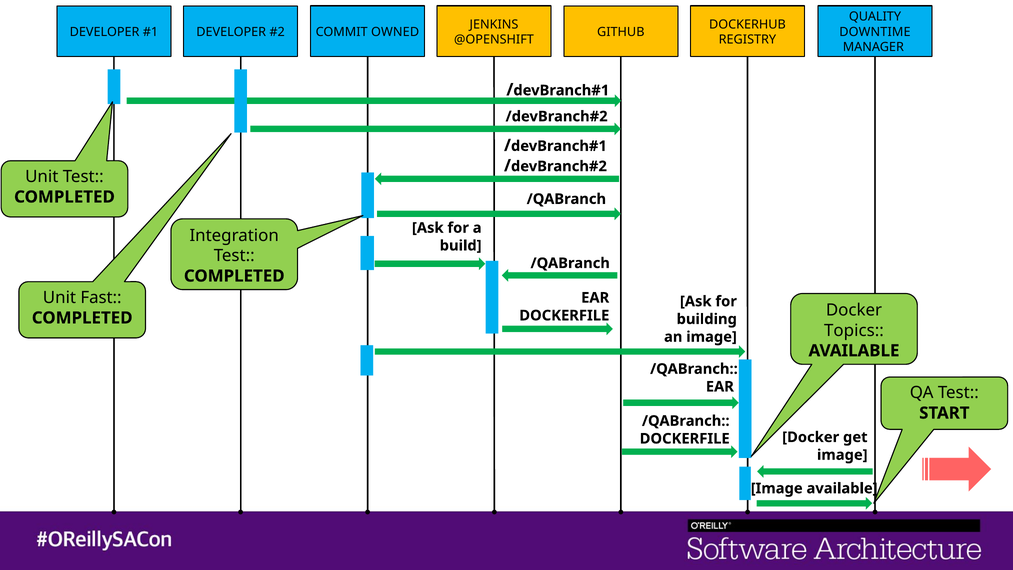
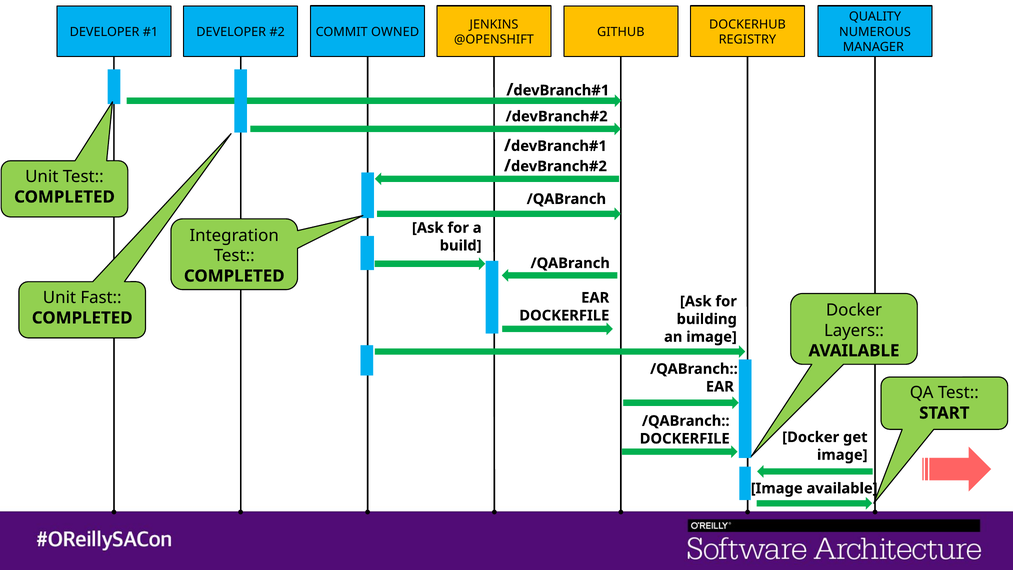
DOWNTIME: DOWNTIME -> NUMEROUS
Topics: Topics -> Layers
